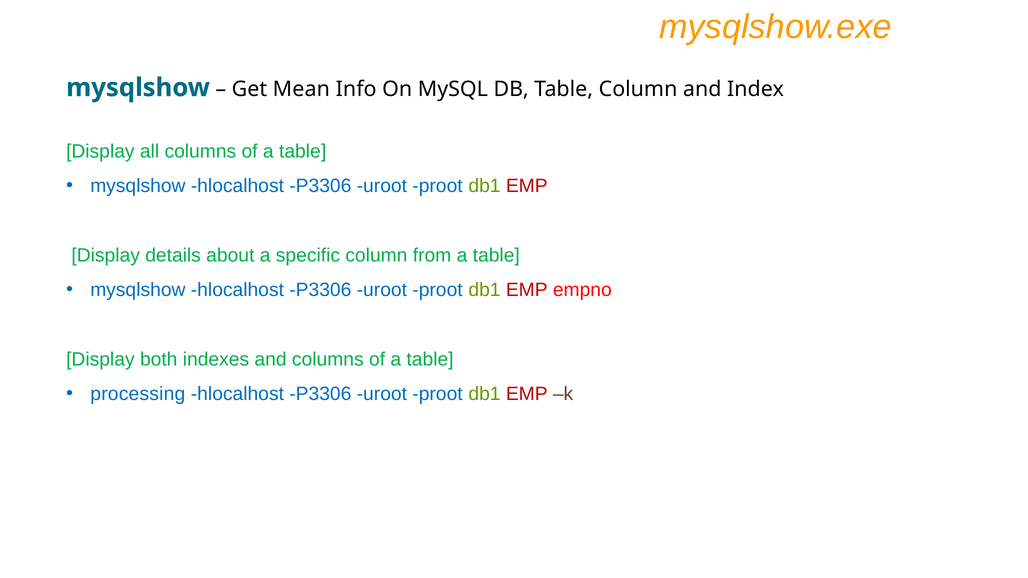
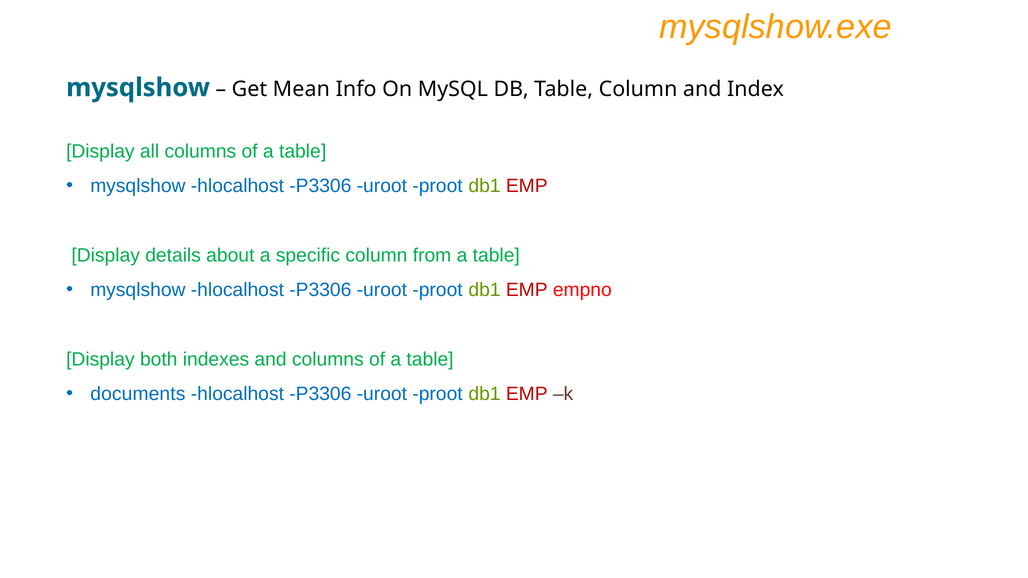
processing: processing -> documents
